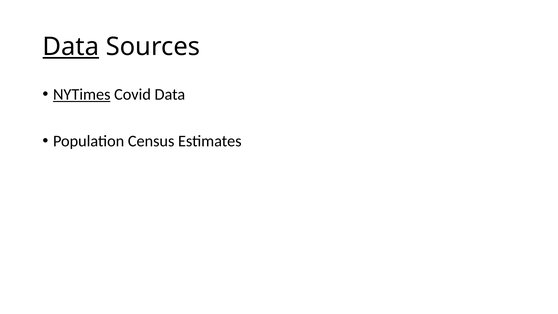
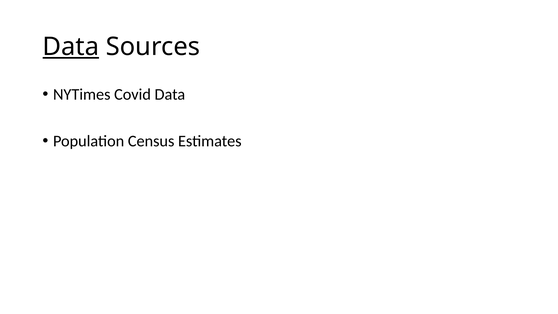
NYTimes underline: present -> none
